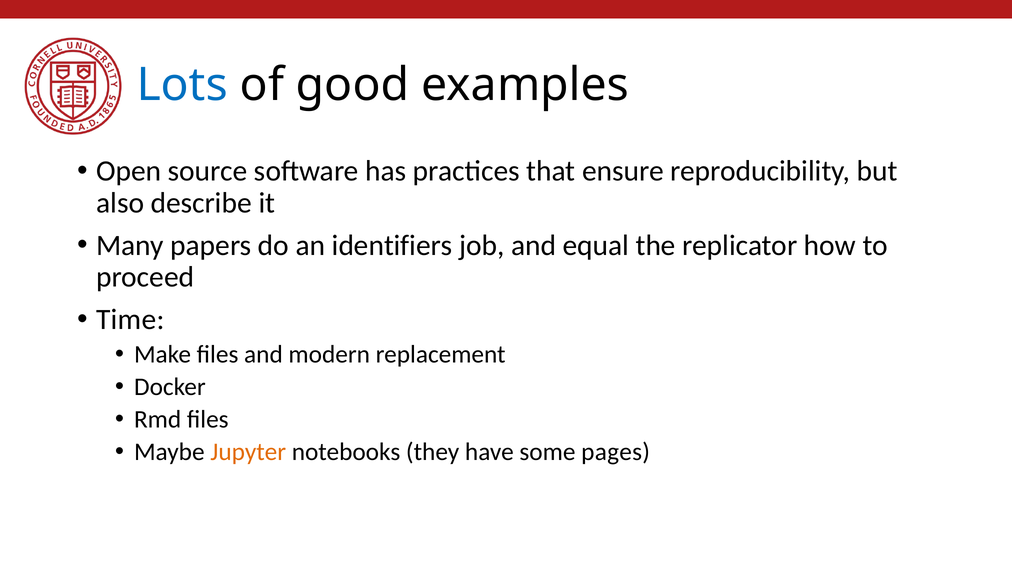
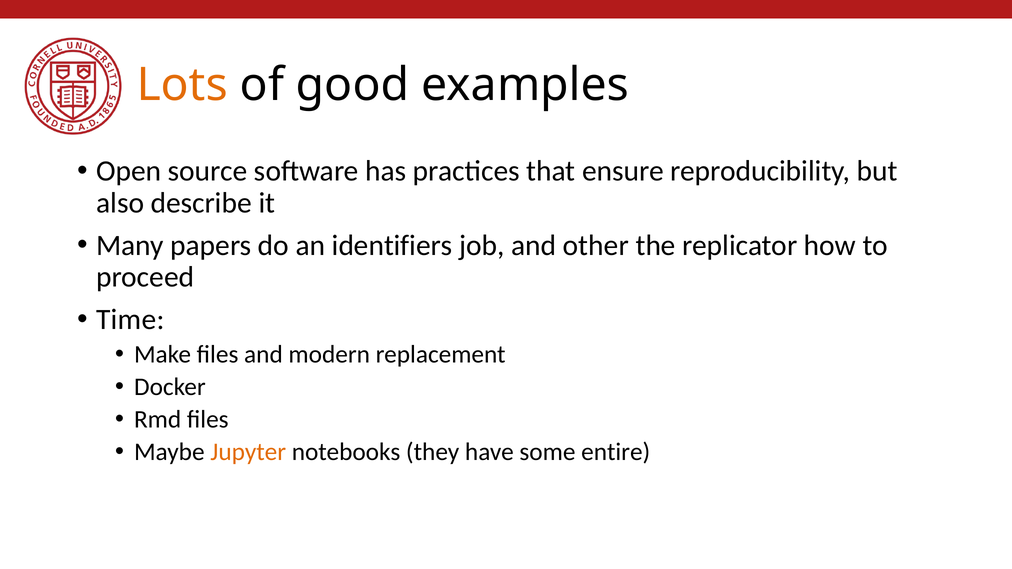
Lots colour: blue -> orange
equal: equal -> other
pages: pages -> entire
